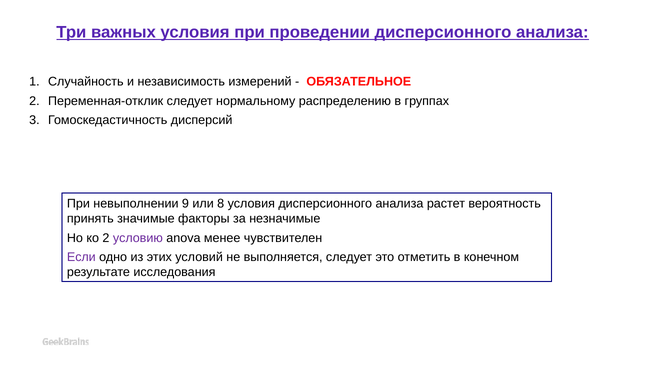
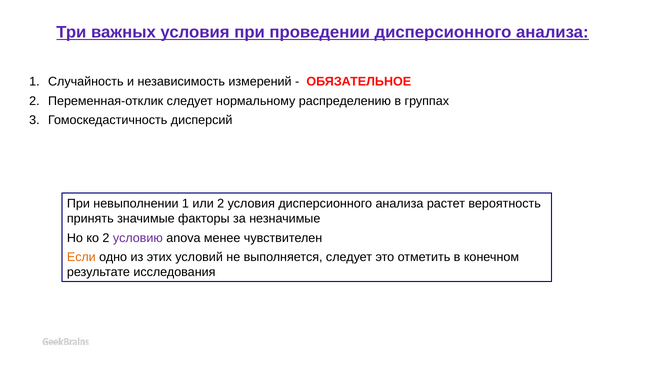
невыполнении 9: 9 -> 1
или 8: 8 -> 2
Если colour: purple -> orange
